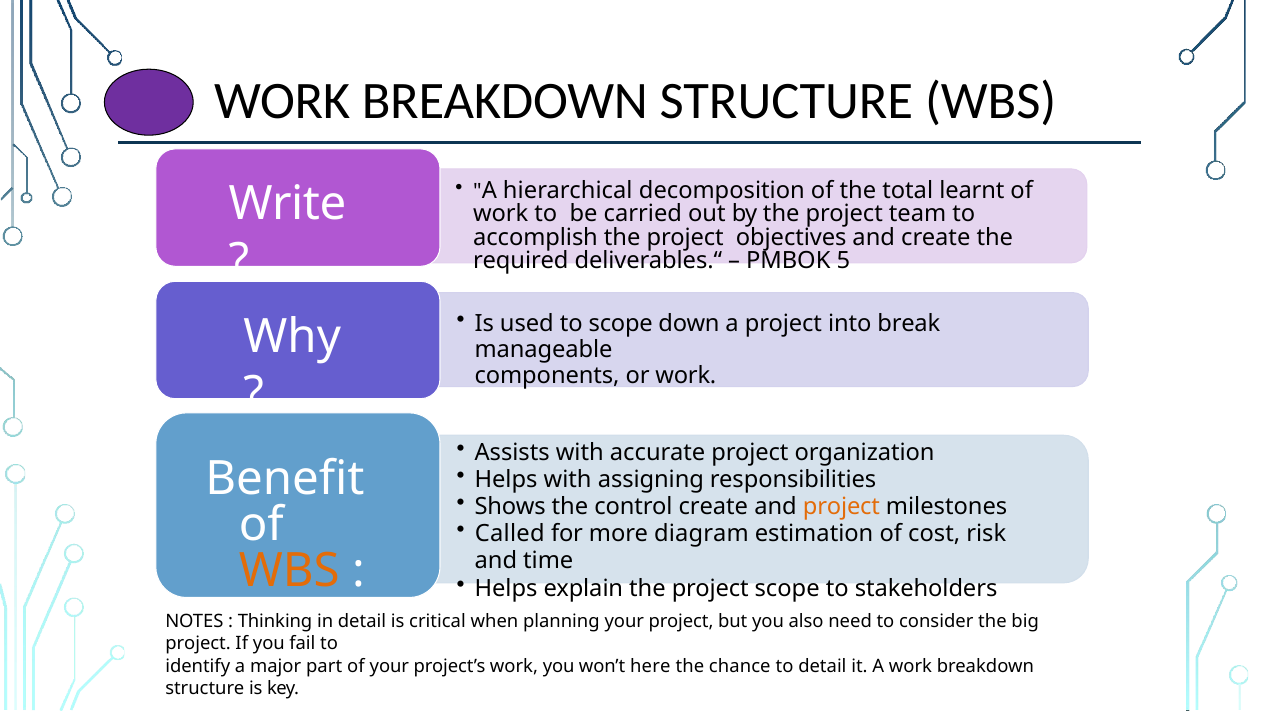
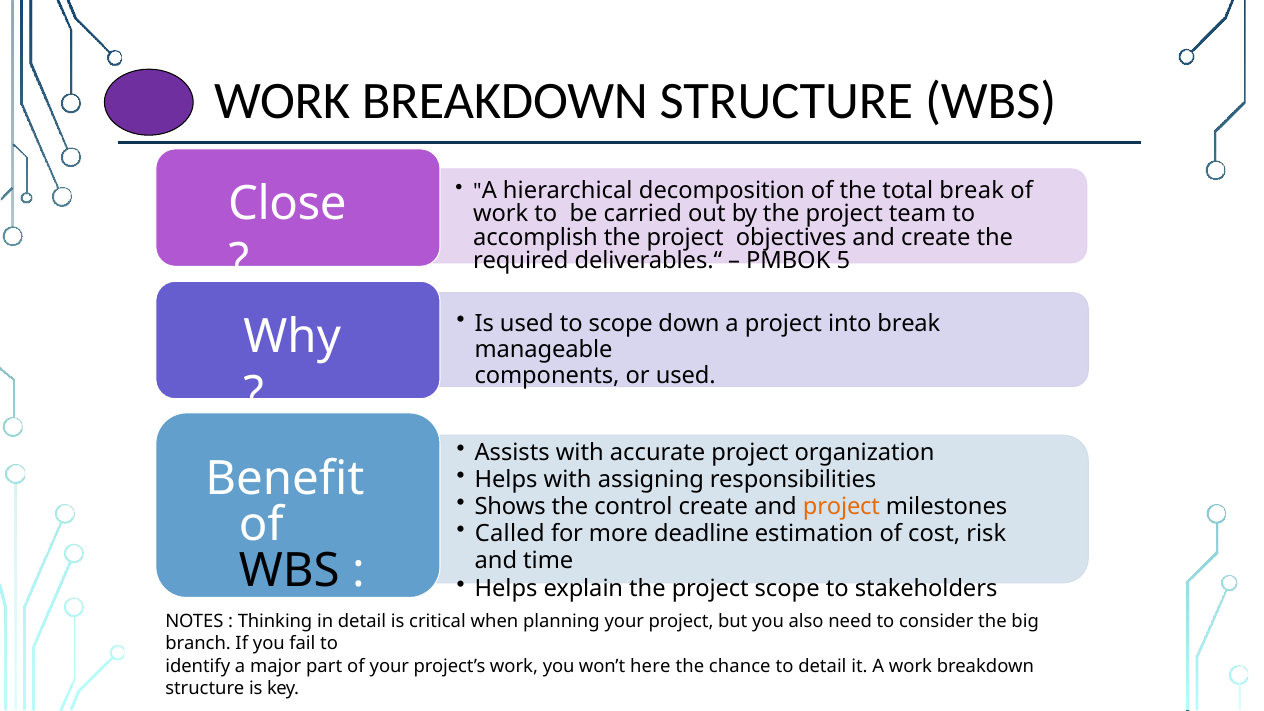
total learnt: learnt -> break
Write: Write -> Close
or work: work -> used
diagram: diagram -> deadline
WBS at (289, 571) colour: orange -> black
project at (198, 644): project -> branch
